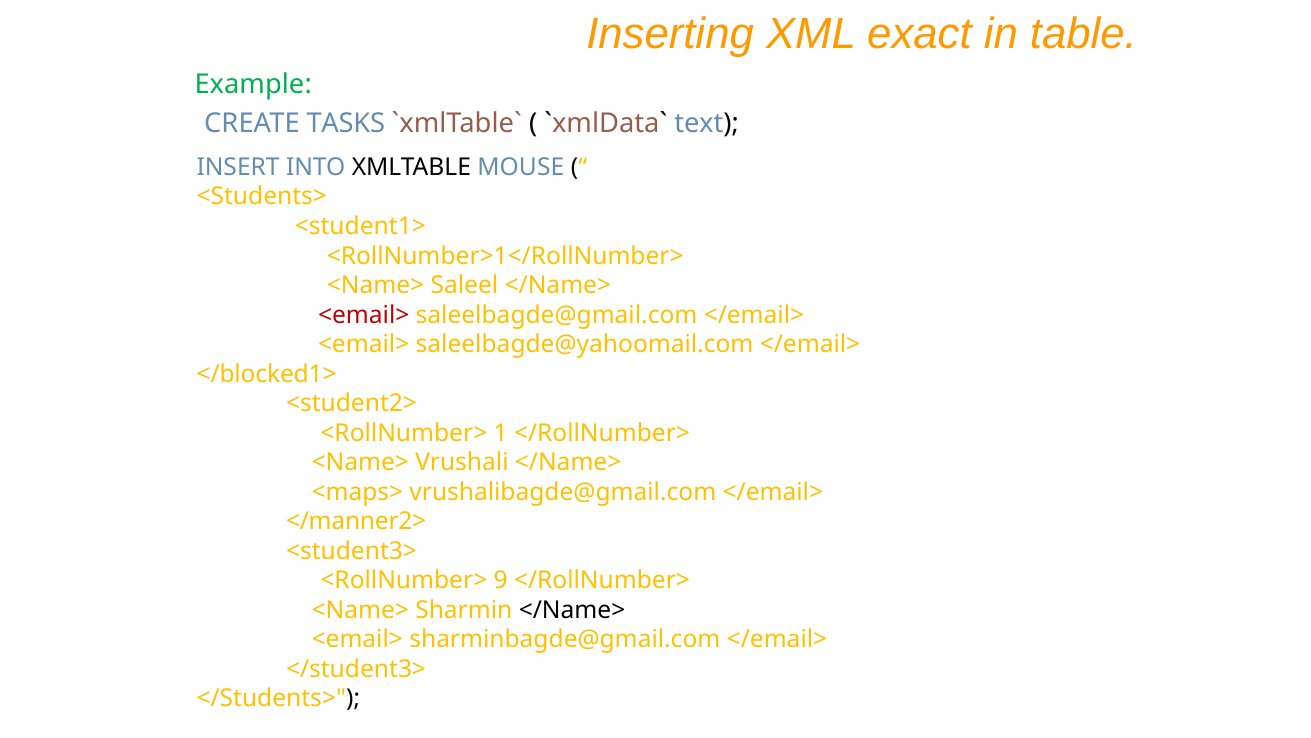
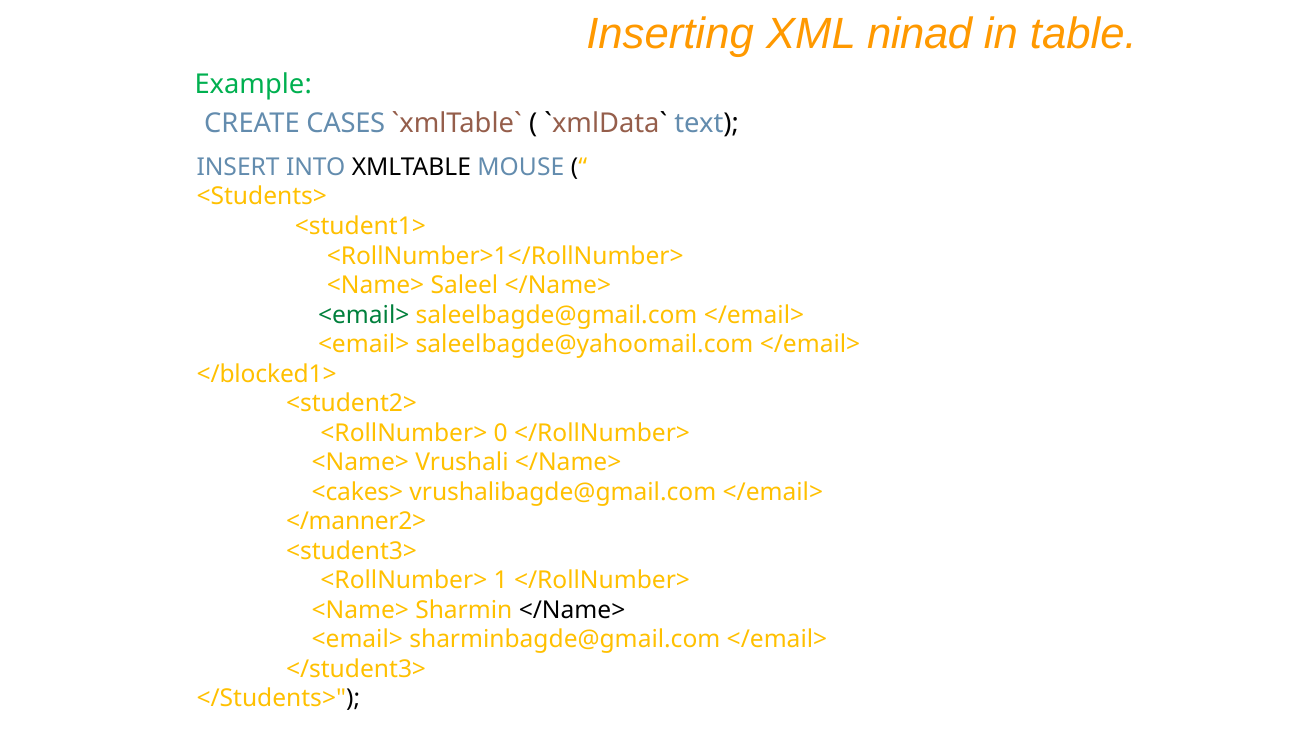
exact: exact -> ninad
TASKS: TASKS -> CASES
<email> at (364, 315) colour: red -> green
1: 1 -> 0
<maps>: <maps> -> <cakes>
9: 9 -> 1
